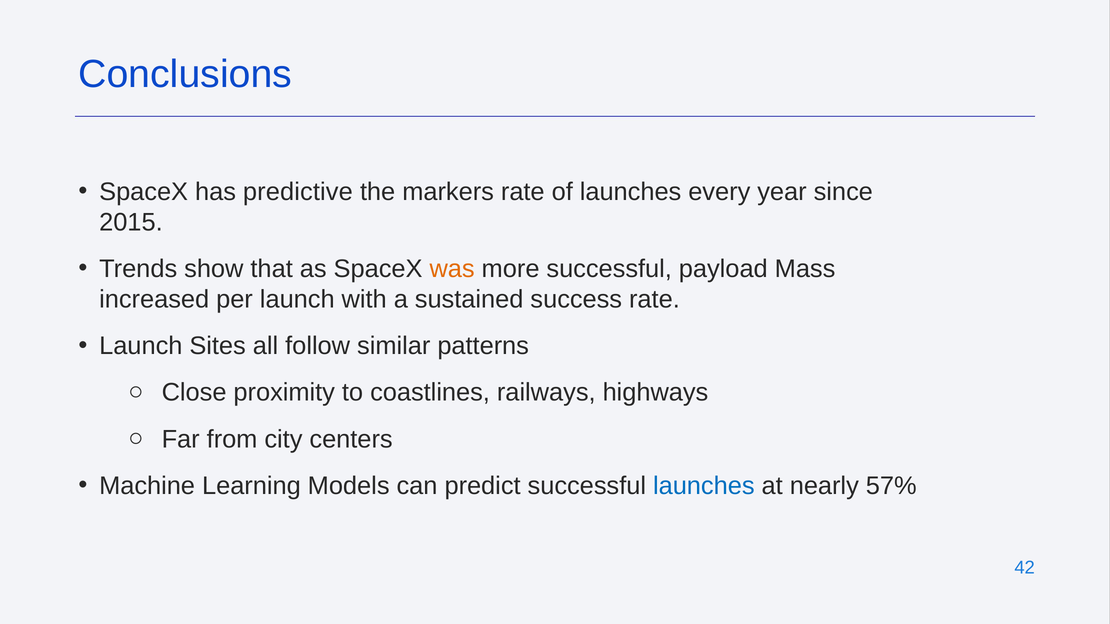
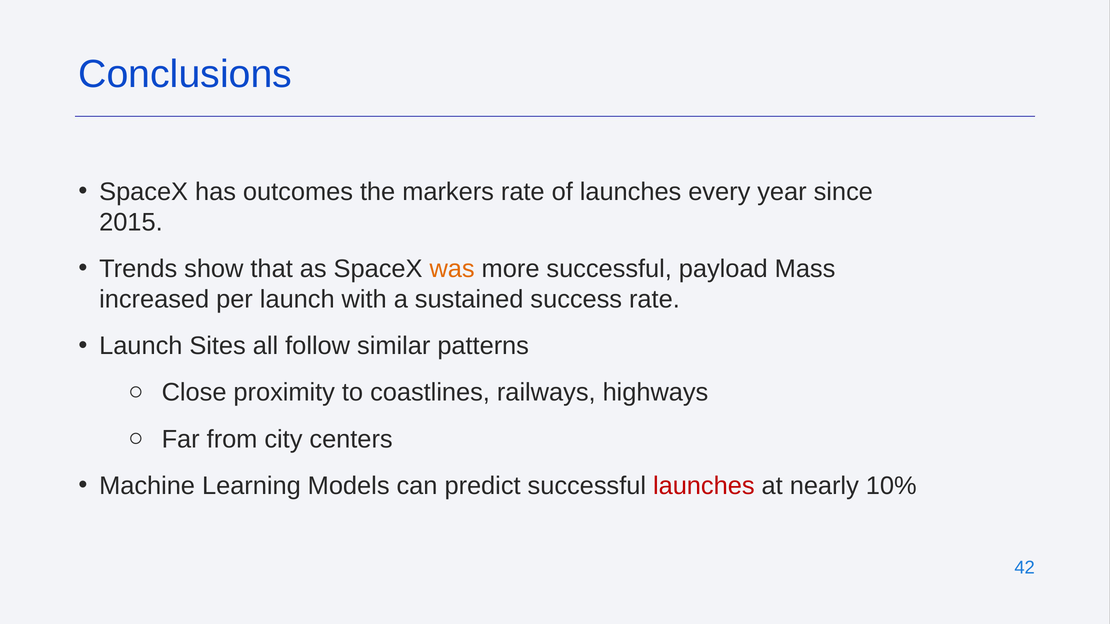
predictive: predictive -> outcomes
launches at (704, 486) colour: blue -> red
57%: 57% -> 10%
